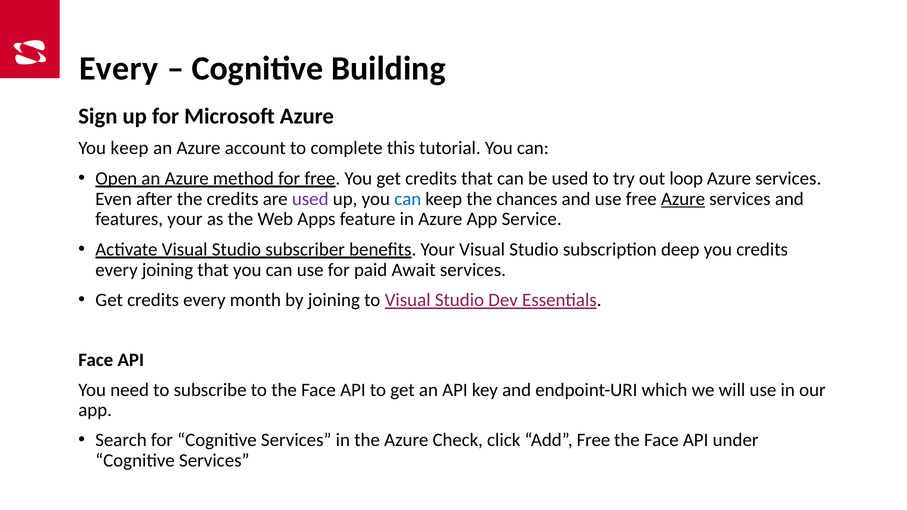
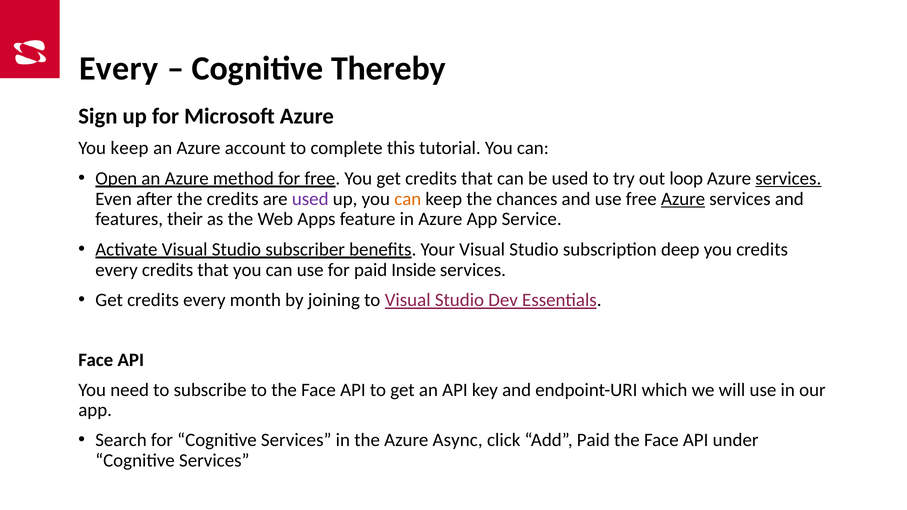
Building: Building -> Thereby
services at (788, 178) underline: none -> present
can at (408, 199) colour: blue -> orange
features your: your -> their
every joining: joining -> credits
Await: Await -> Inside
Check: Check -> Async
Add Free: Free -> Paid
